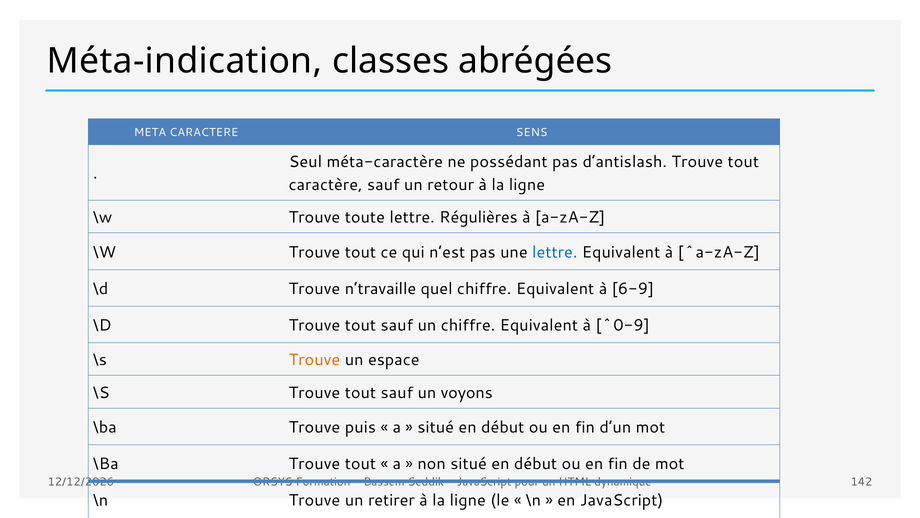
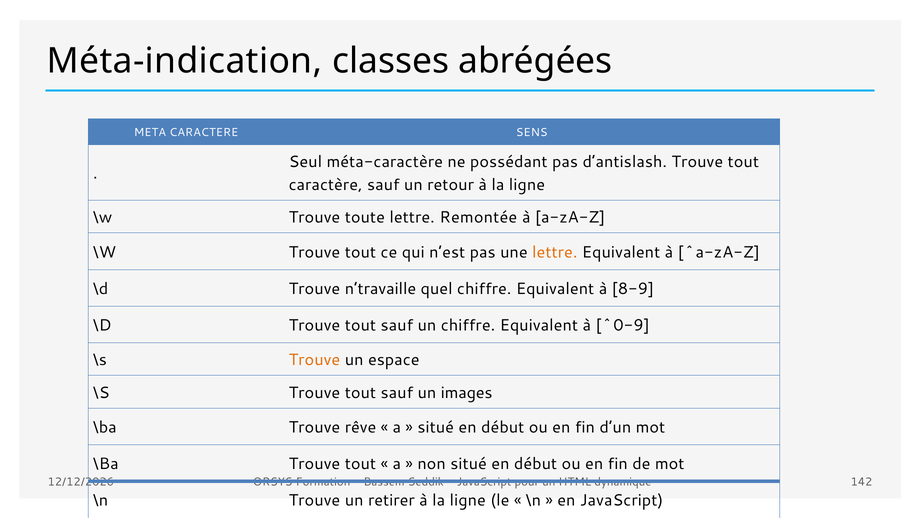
Régulières: Régulières -> Remontée
lettre at (555, 252) colour: blue -> orange
6-9: 6-9 -> 8-9
voyons: voyons -> images
puis: puis -> rêve
